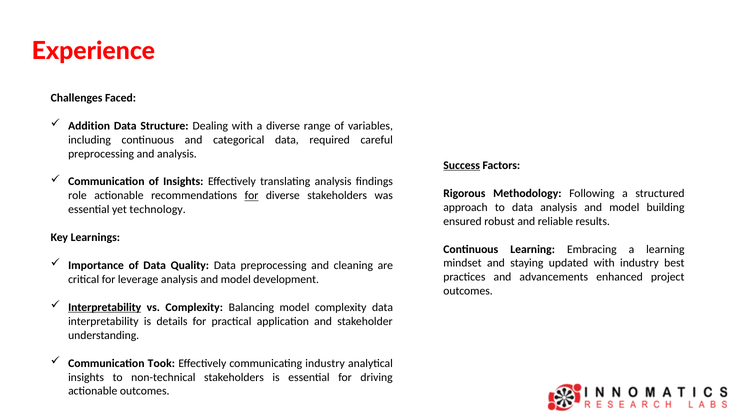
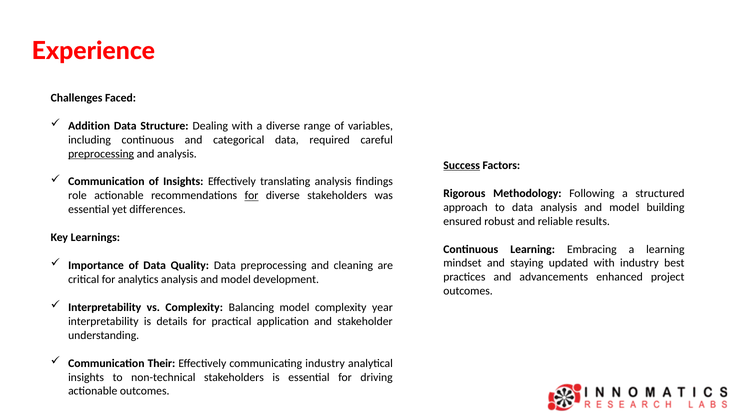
preprocessing at (101, 154) underline: none -> present
technology: technology -> differences
leverage: leverage -> analytics
Interpretability at (105, 307) underline: present -> none
complexity data: data -> year
Took: Took -> Their
